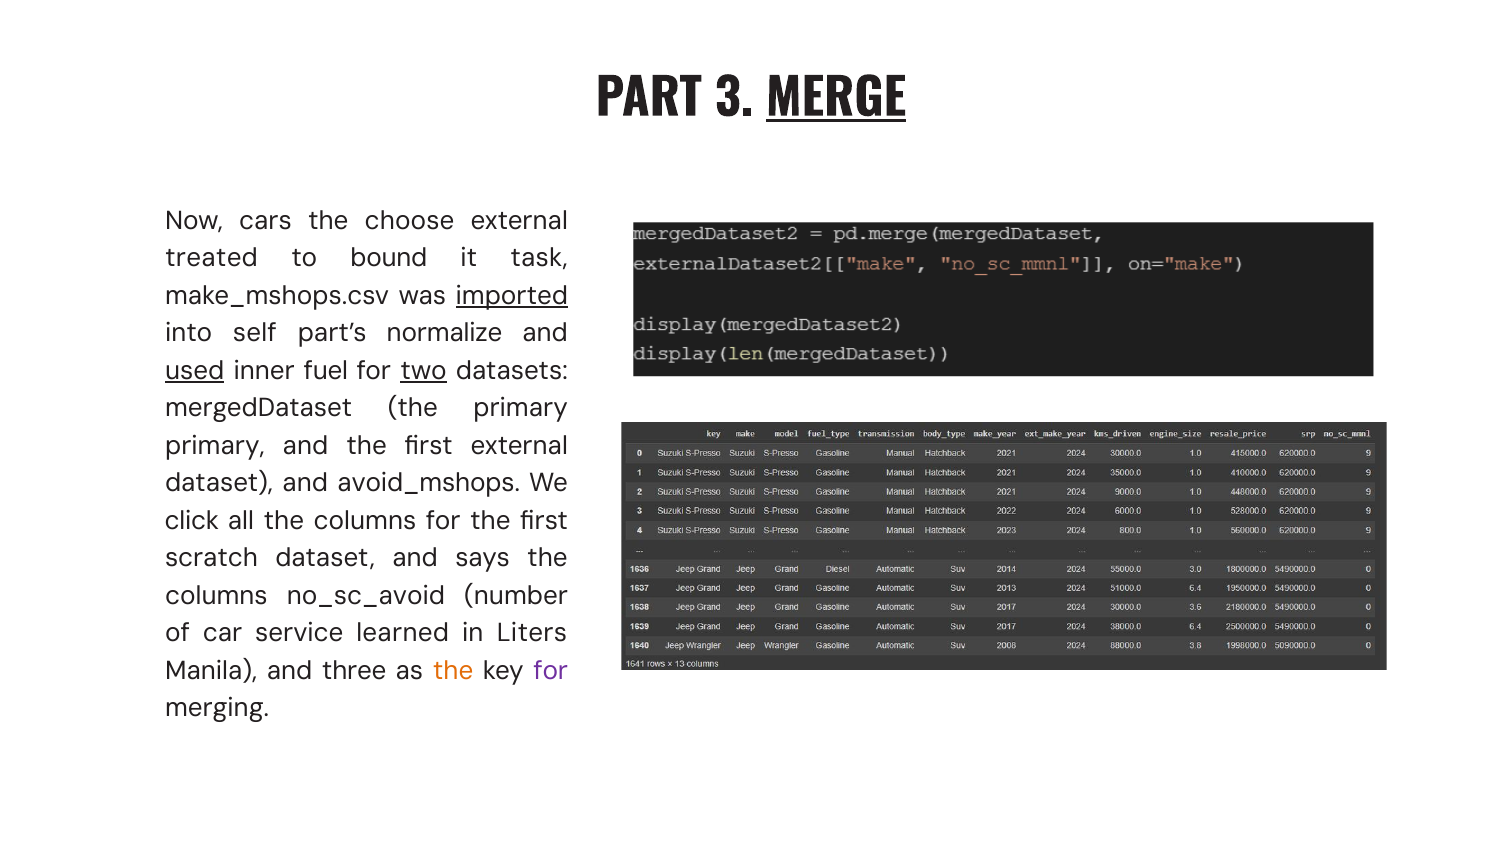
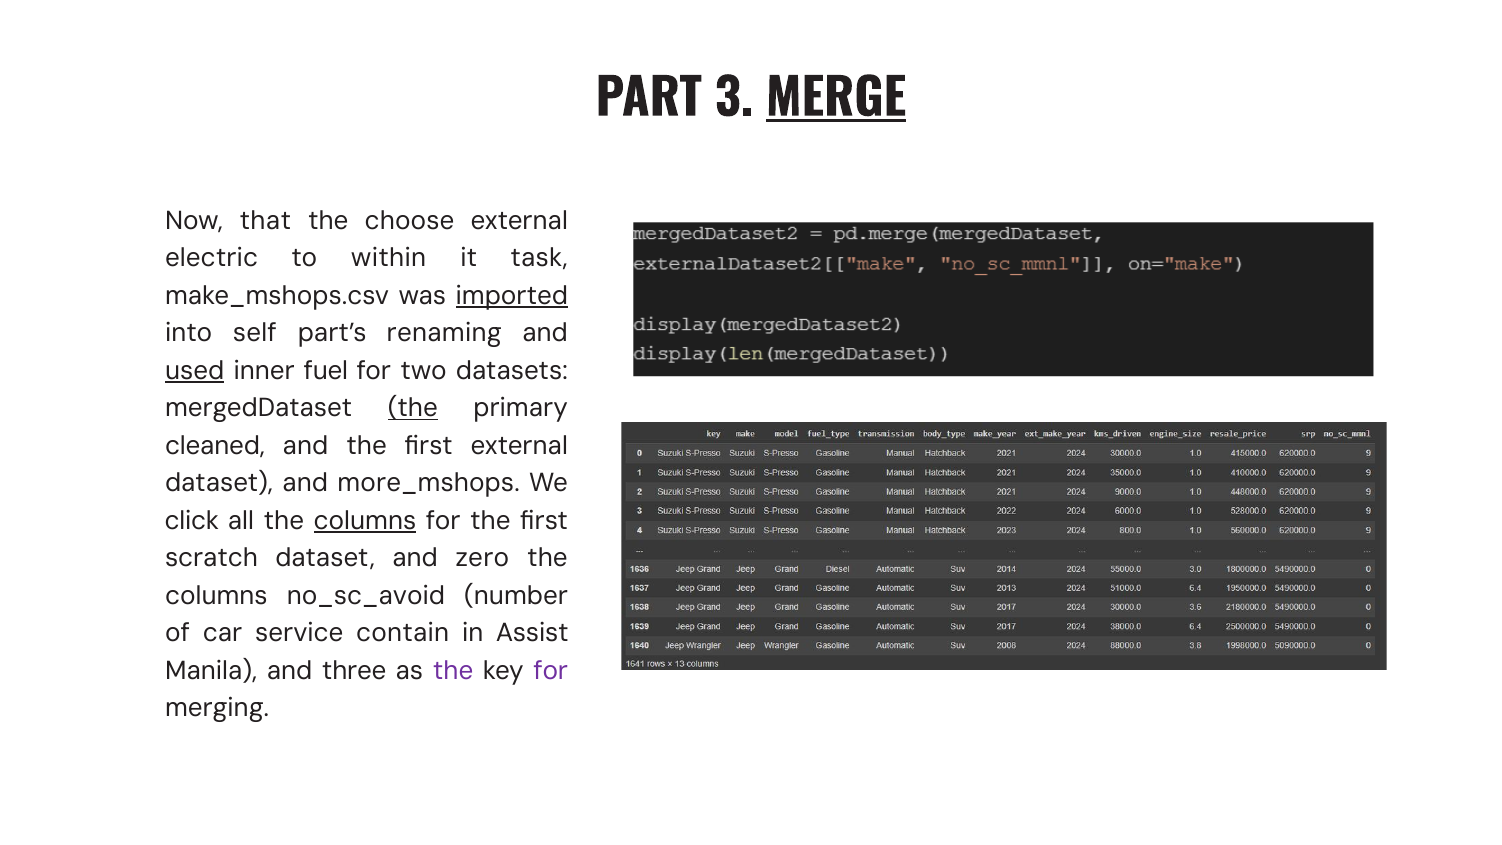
cars: cars -> that
treated: treated -> electric
bound: bound -> within
normalize: normalize -> renaming
two underline: present -> none
the at (413, 408) underline: none -> present
primary at (215, 446): primary -> cleaned
avoid_mshops: avoid_mshops -> more_mshops
columns at (365, 521) underline: none -> present
says: says -> zero
learned: learned -> contain
Liters: Liters -> Assist
the at (453, 671) colour: orange -> purple
